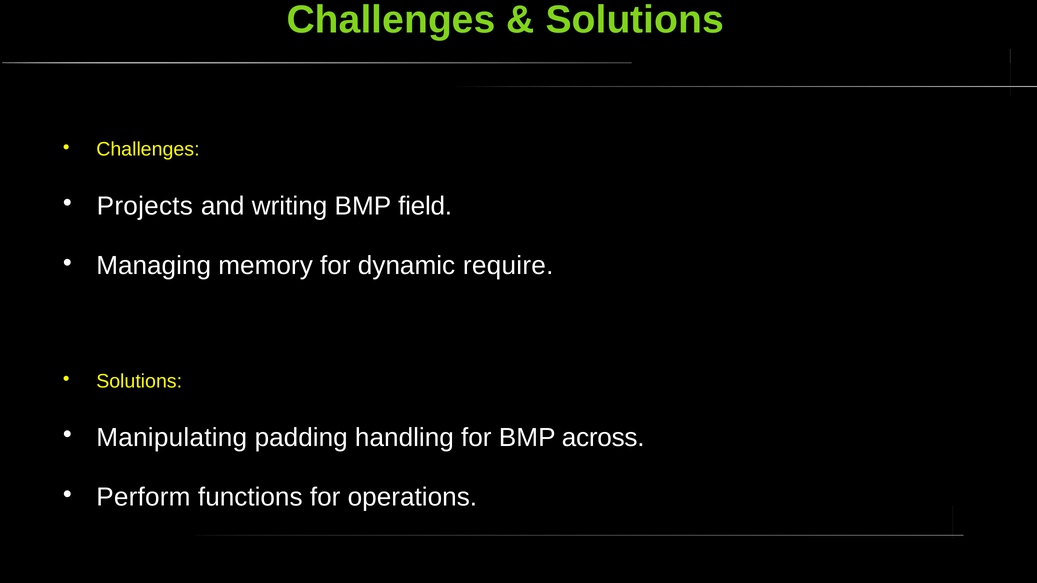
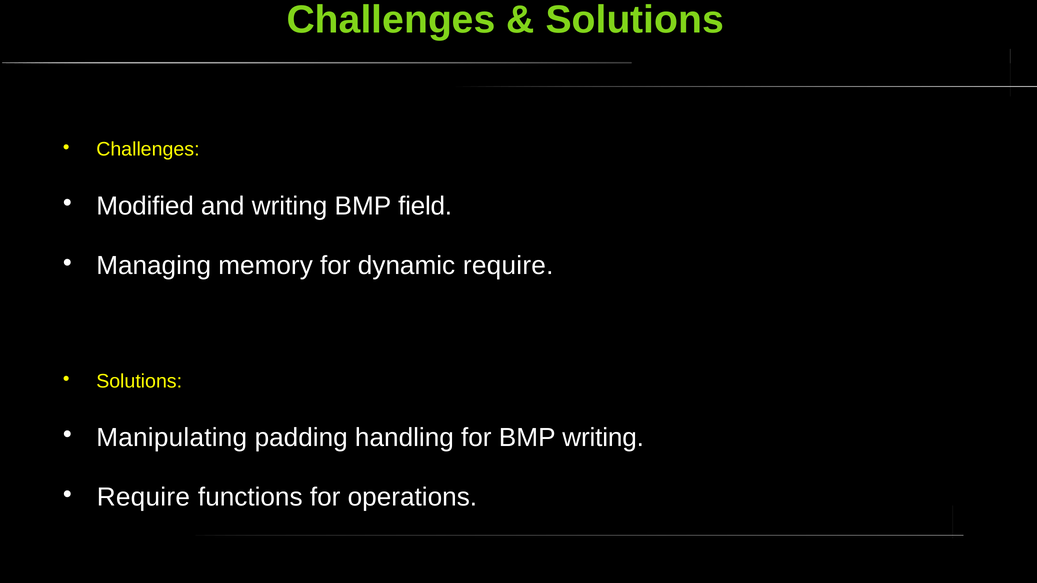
Projects: Projects -> Modified
BMP across: across -> writing
Perform at (143, 498): Perform -> Require
